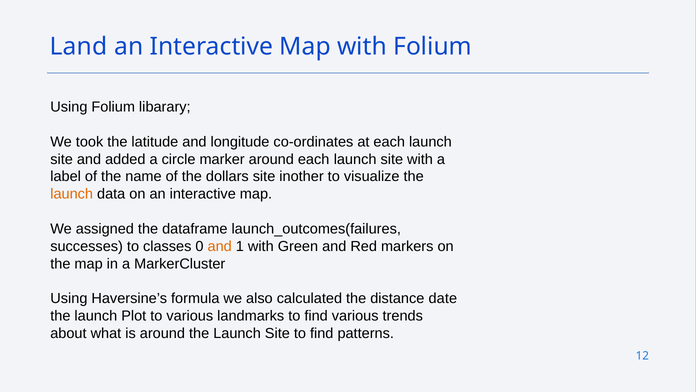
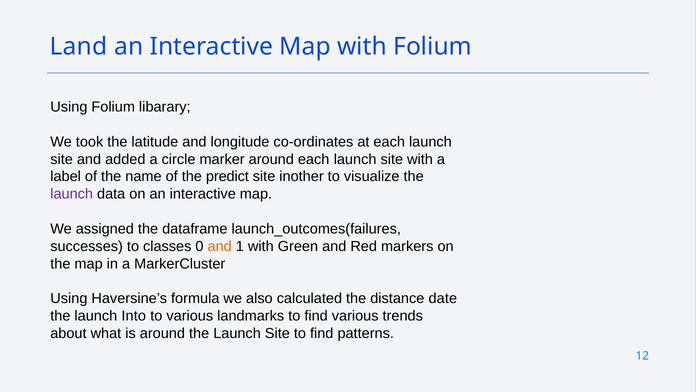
dollars: dollars -> predict
launch at (72, 194) colour: orange -> purple
Plot: Plot -> Into
